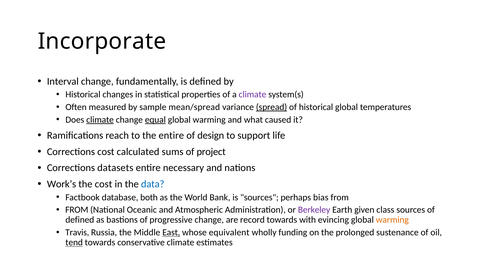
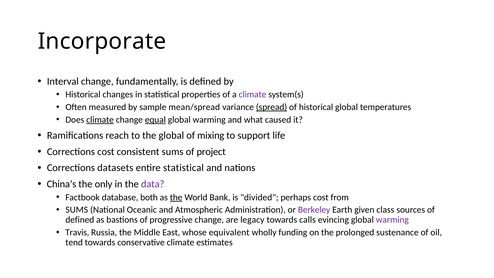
the entire: entire -> global
design: design -> mixing
calculated: calculated -> consistent
entire necessary: necessary -> statistical
Work’s: Work’s -> China’s
the cost: cost -> only
data colour: blue -> purple
the at (176, 197) underline: none -> present
is sources: sources -> divided
perhaps bias: bias -> cost
FROM at (77, 210): FROM -> SUMS
record: record -> legacy
with: with -> calls
warming at (392, 220) colour: orange -> purple
East underline: present -> none
tend underline: present -> none
